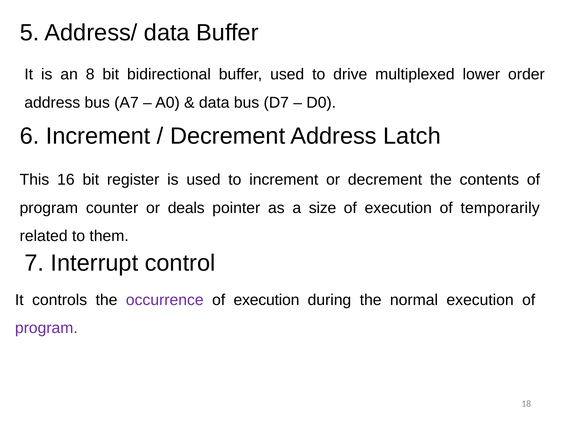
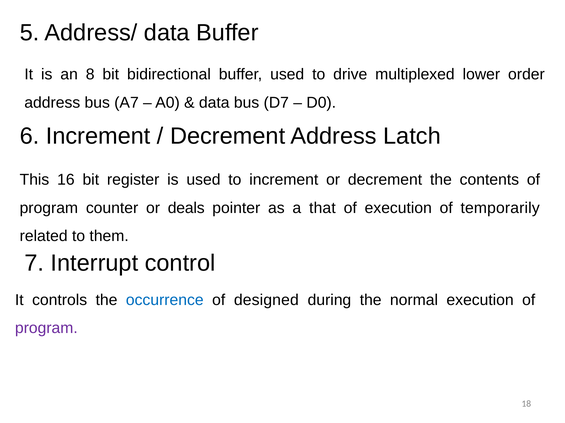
size: size -> that
occurrence colour: purple -> blue
execution at (266, 300): execution -> designed
